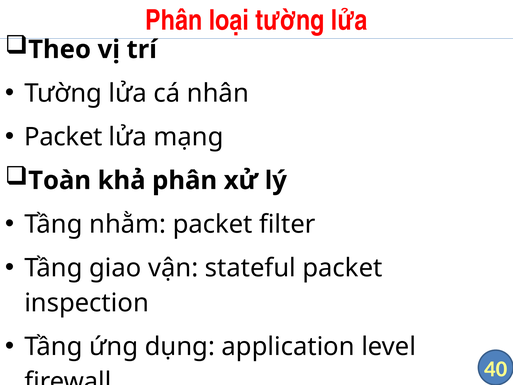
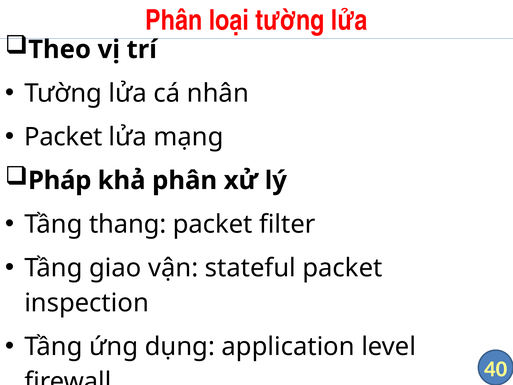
Toàn: Toàn -> Pháp
nhằm: nhằm -> thang
